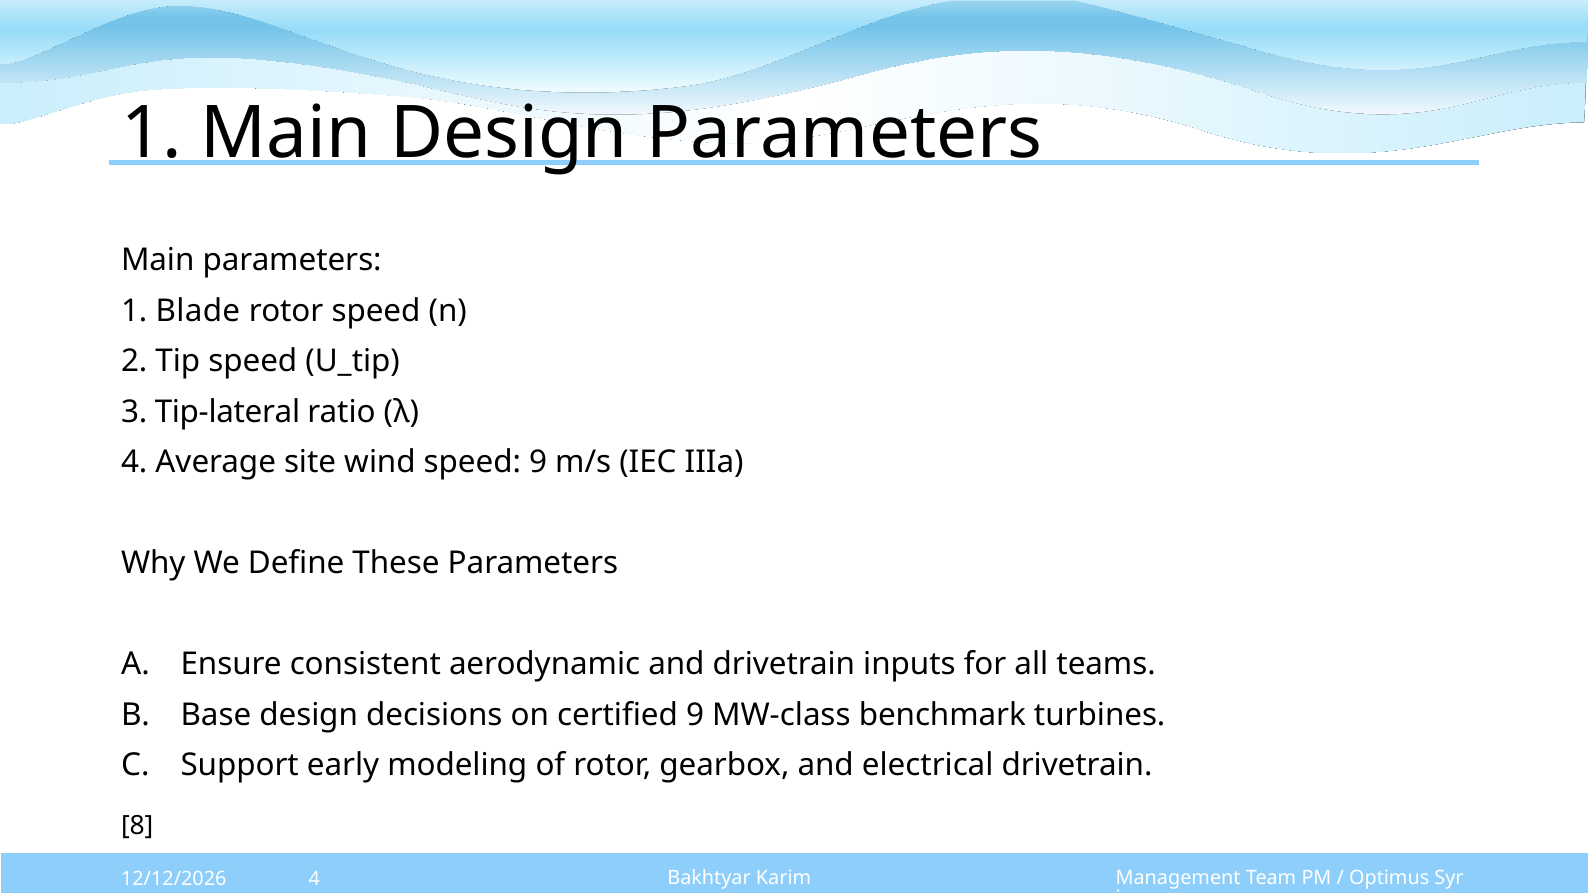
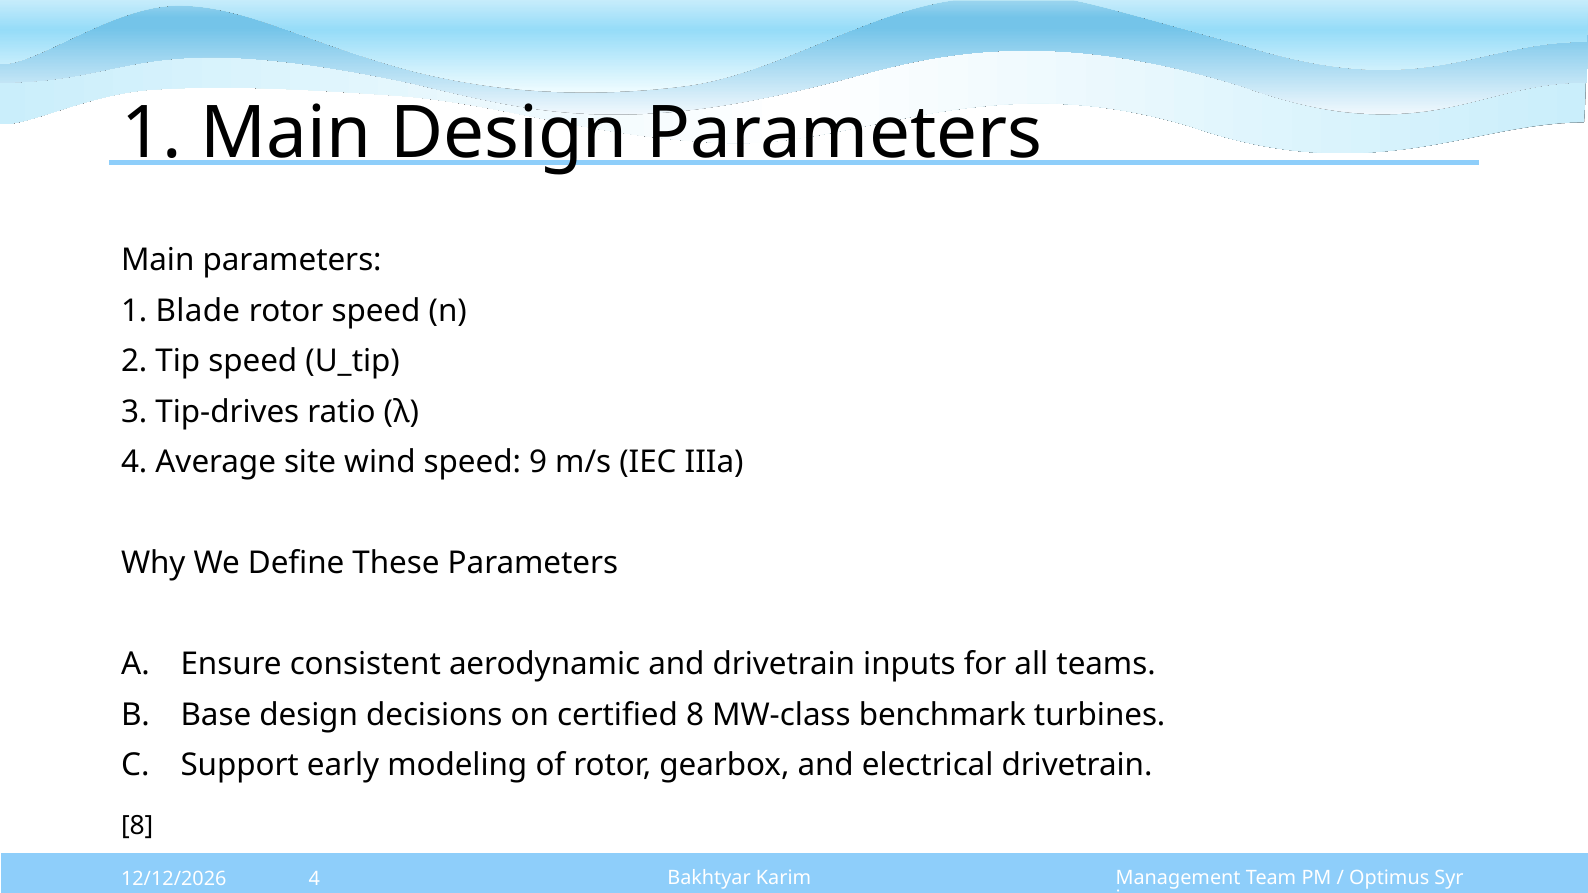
Tip-lateral: Tip-lateral -> Tip-drives
certified 9: 9 -> 8
